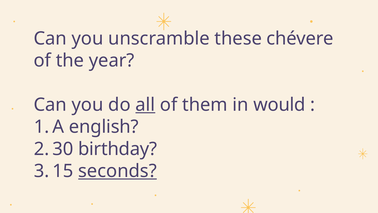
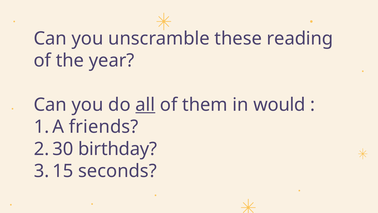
chévere: chévere -> reading
english: english -> friends
seconds underline: present -> none
